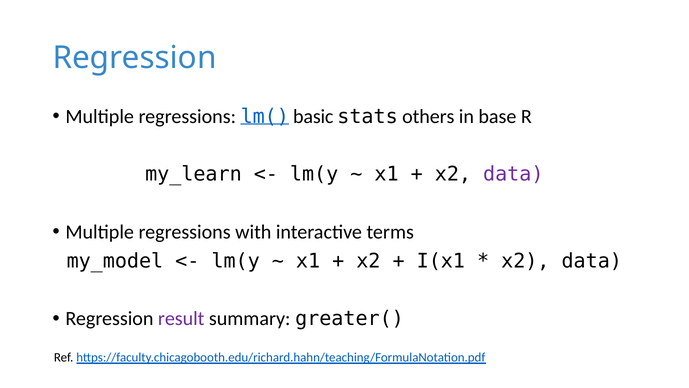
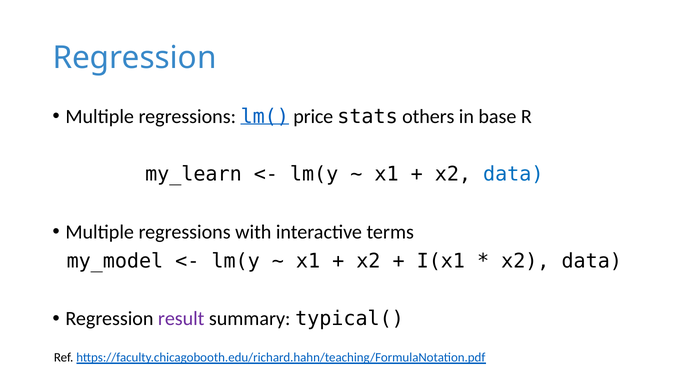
basic: basic -> price
data at (513, 174) colour: purple -> blue
greater(: greater( -> typical(
